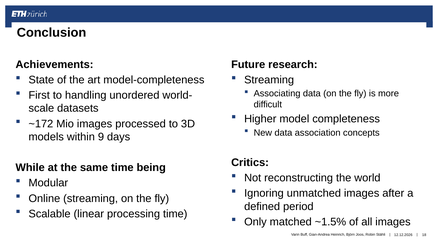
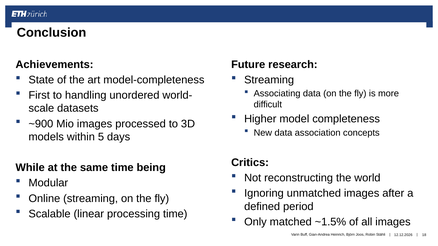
~172: ~172 -> ~900
9: 9 -> 5
